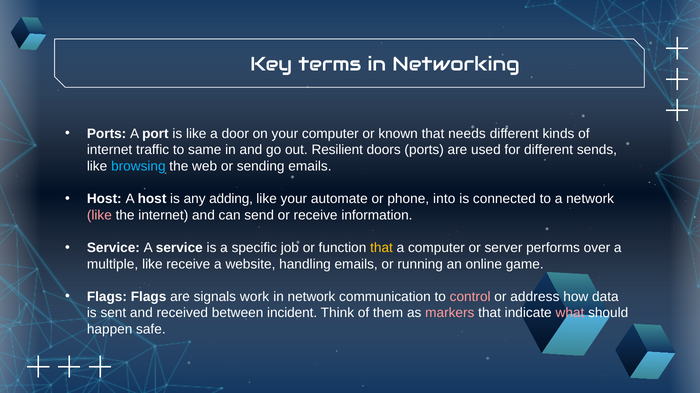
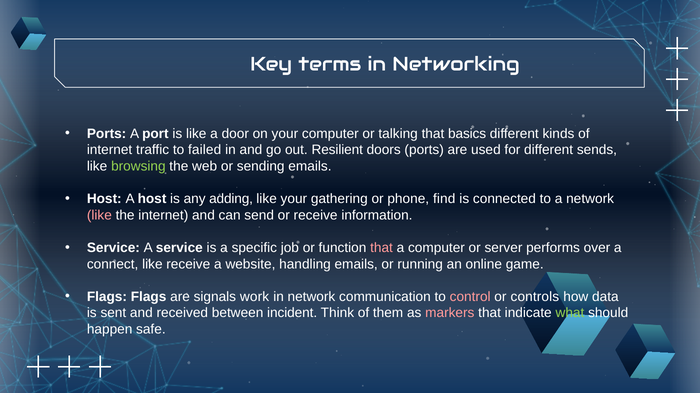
known: known -> talking
needs: needs -> basics
same: same -> failed
browsing colour: light blue -> light green
automate: automate -> gathering
into: into -> find
that at (382, 248) colour: yellow -> pink
multiple: multiple -> connect
address: address -> controls
what colour: pink -> light green
